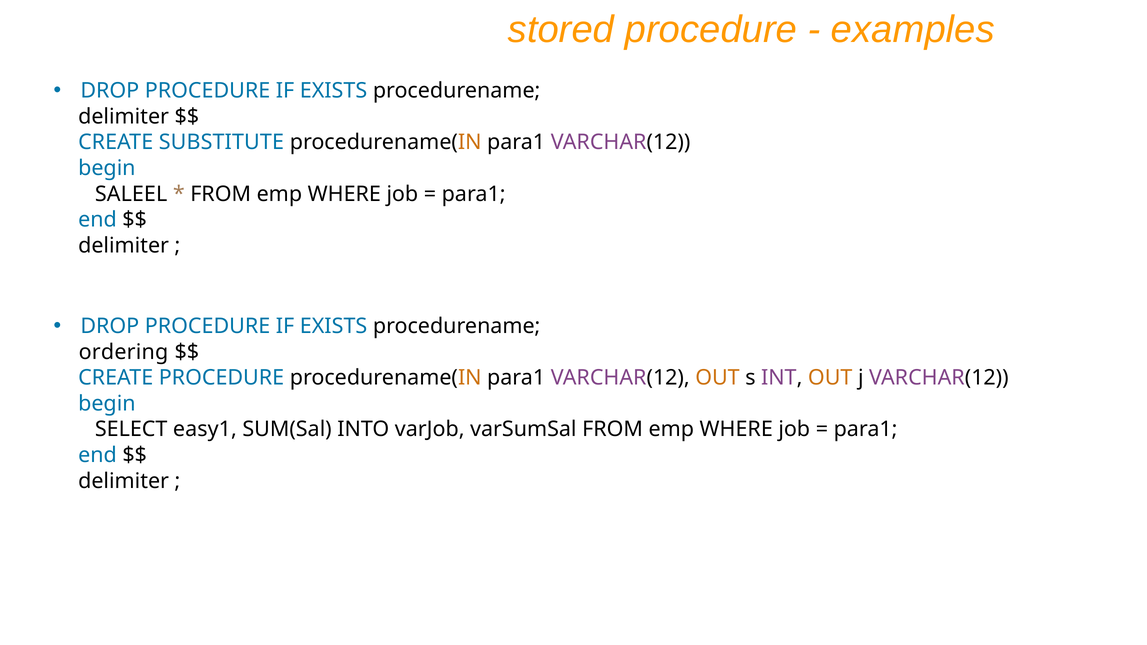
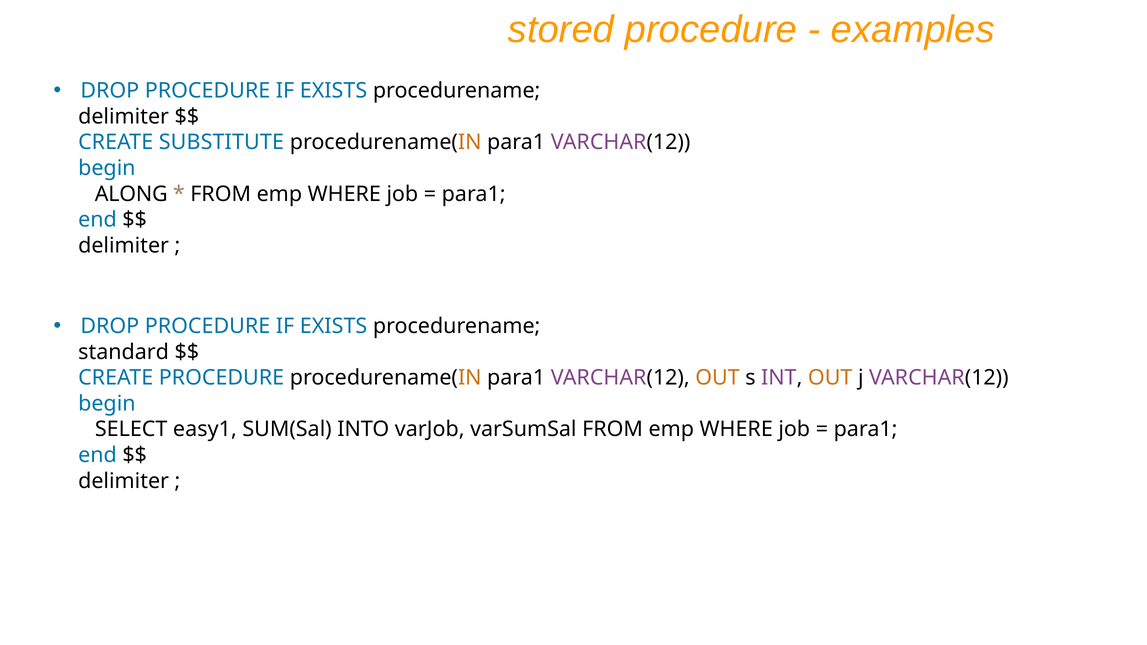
SALEEL: SALEEL -> ALONG
ordering: ordering -> standard
